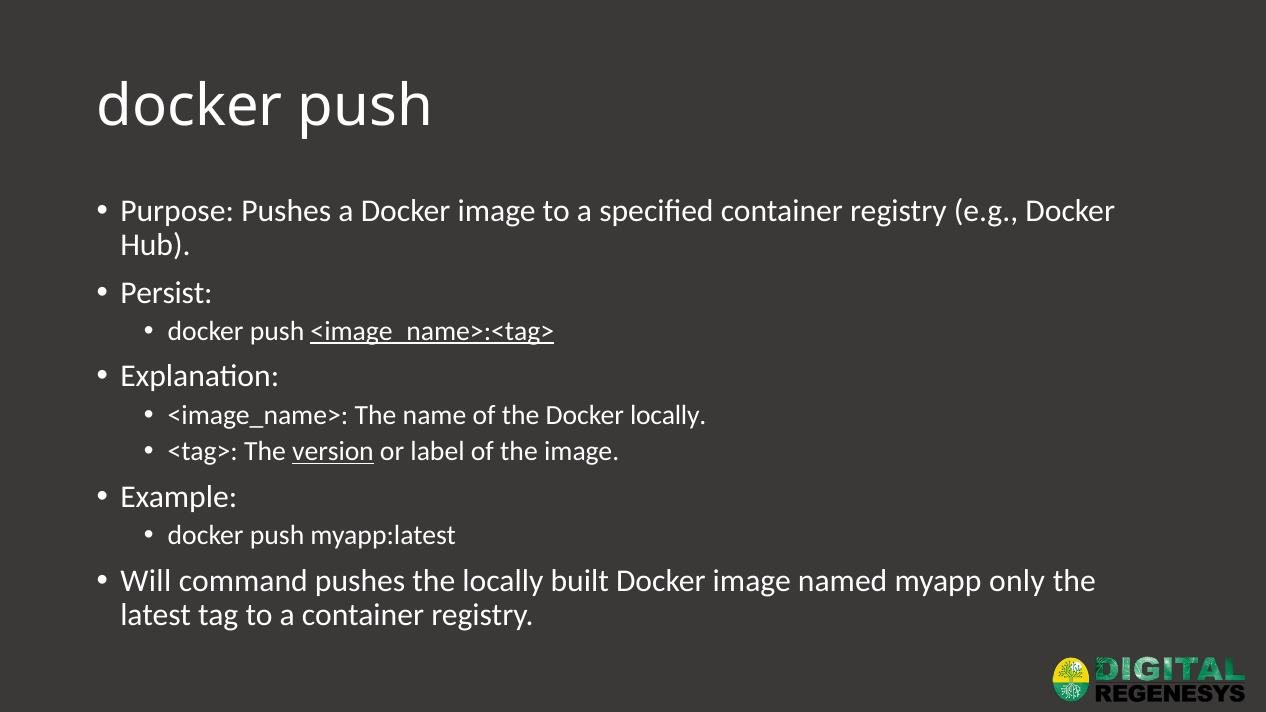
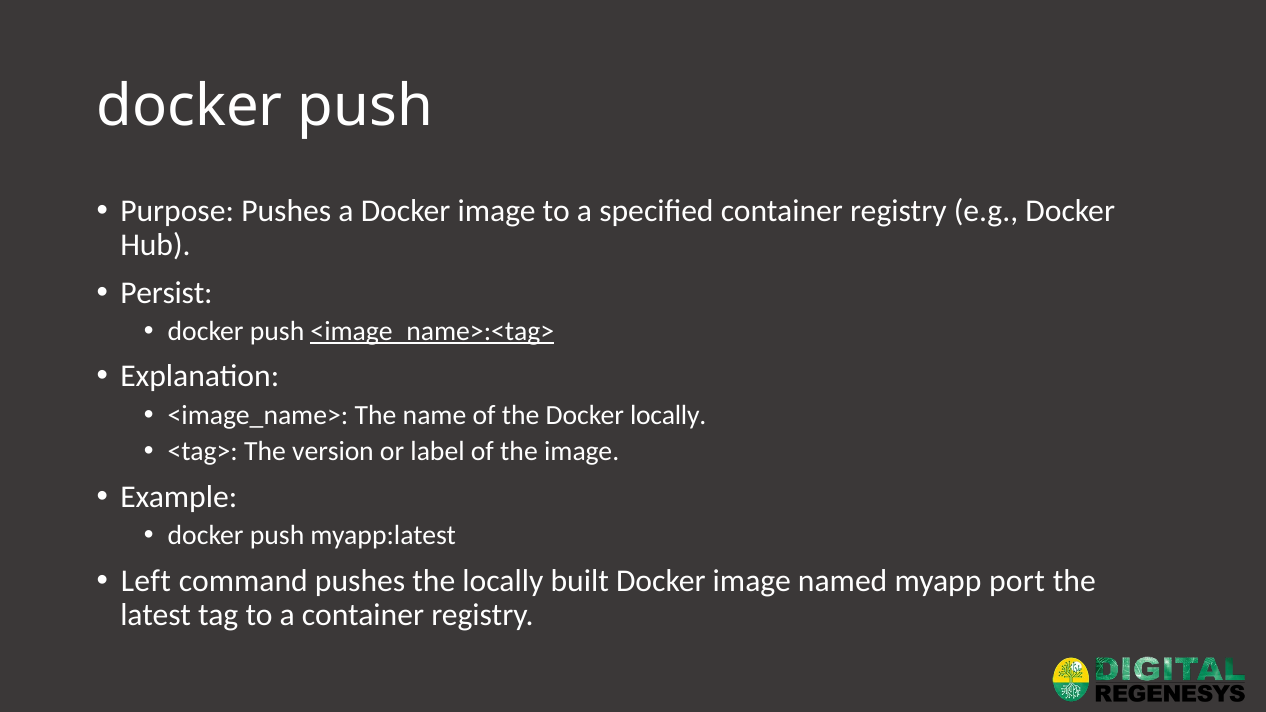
version underline: present -> none
Will: Will -> Left
only: only -> port
